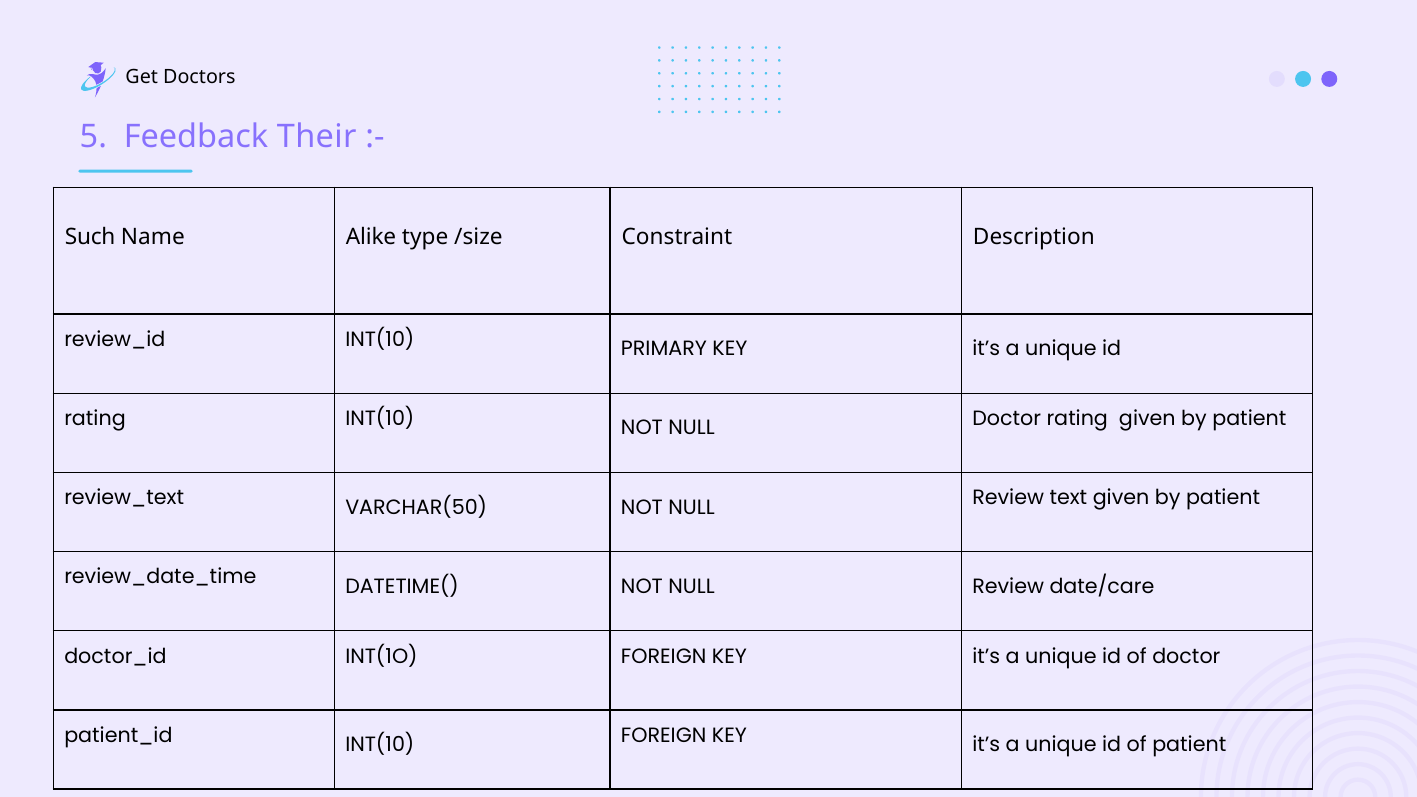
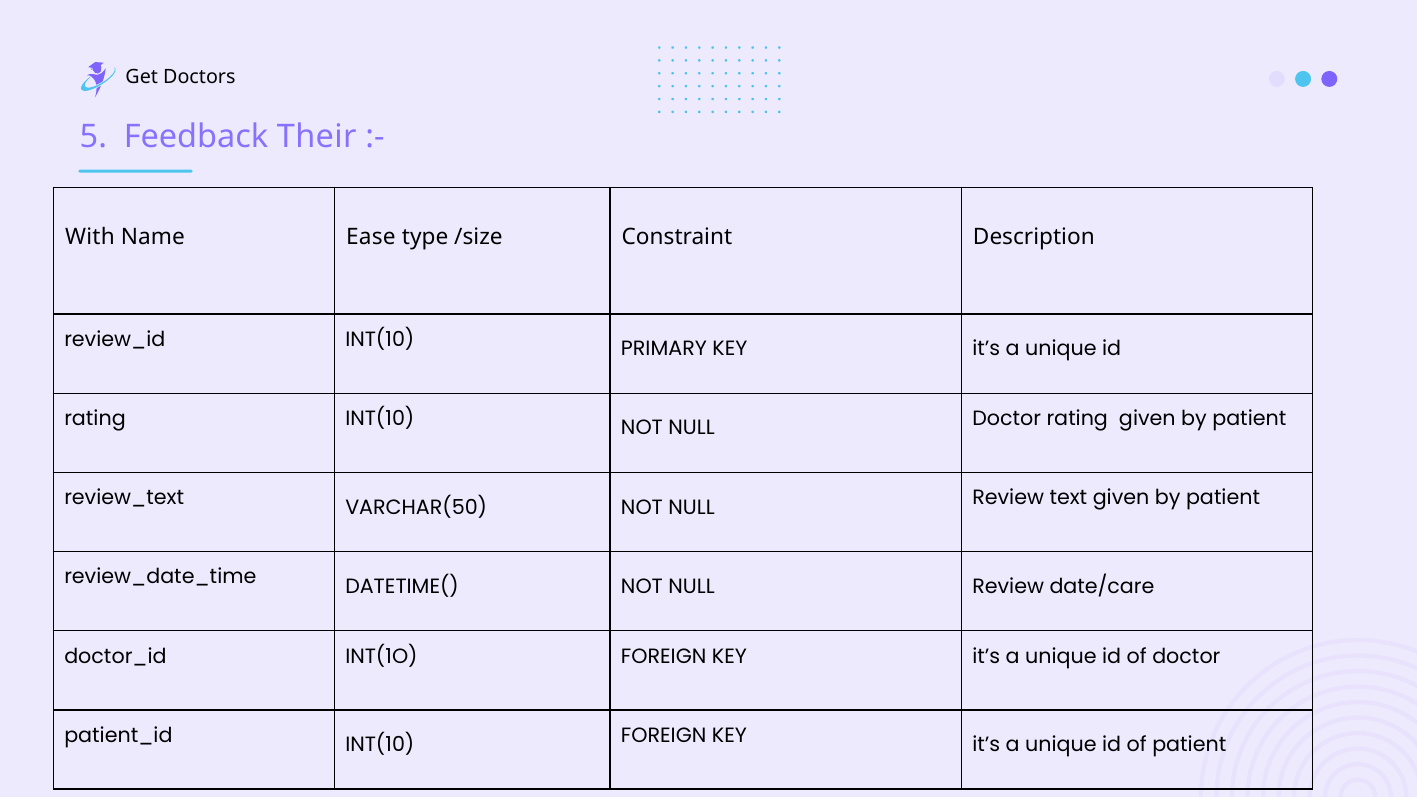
Such: Such -> With
Alike: Alike -> Ease
